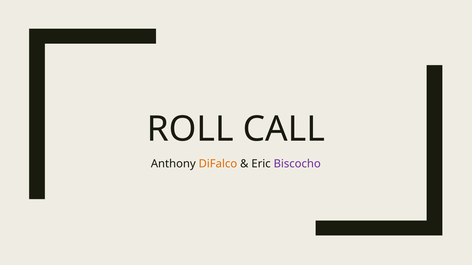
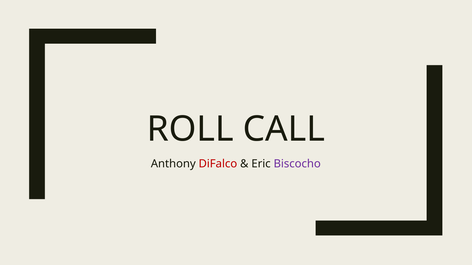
DiFalco colour: orange -> red
